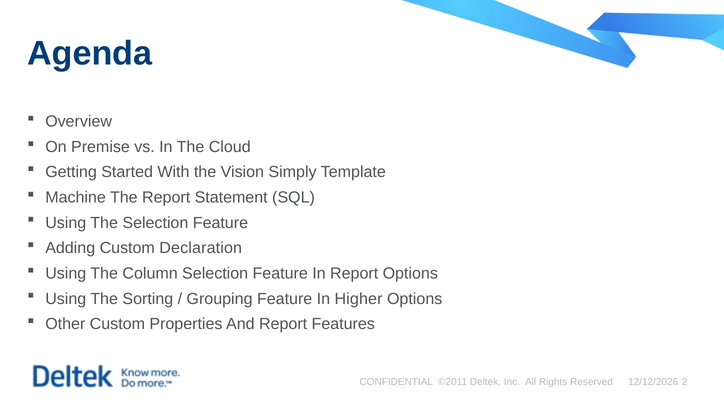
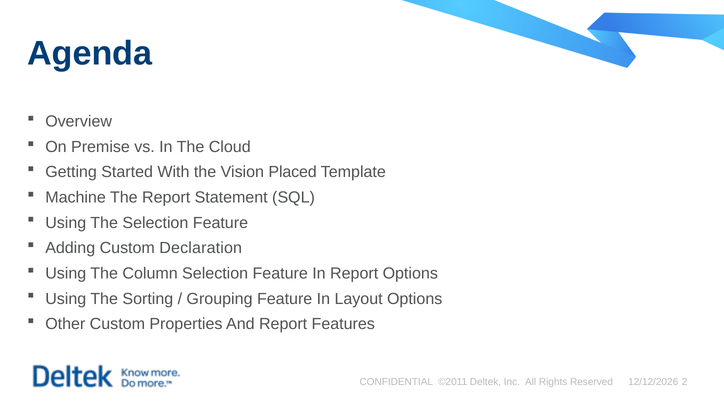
Simply: Simply -> Placed
Higher: Higher -> Layout
